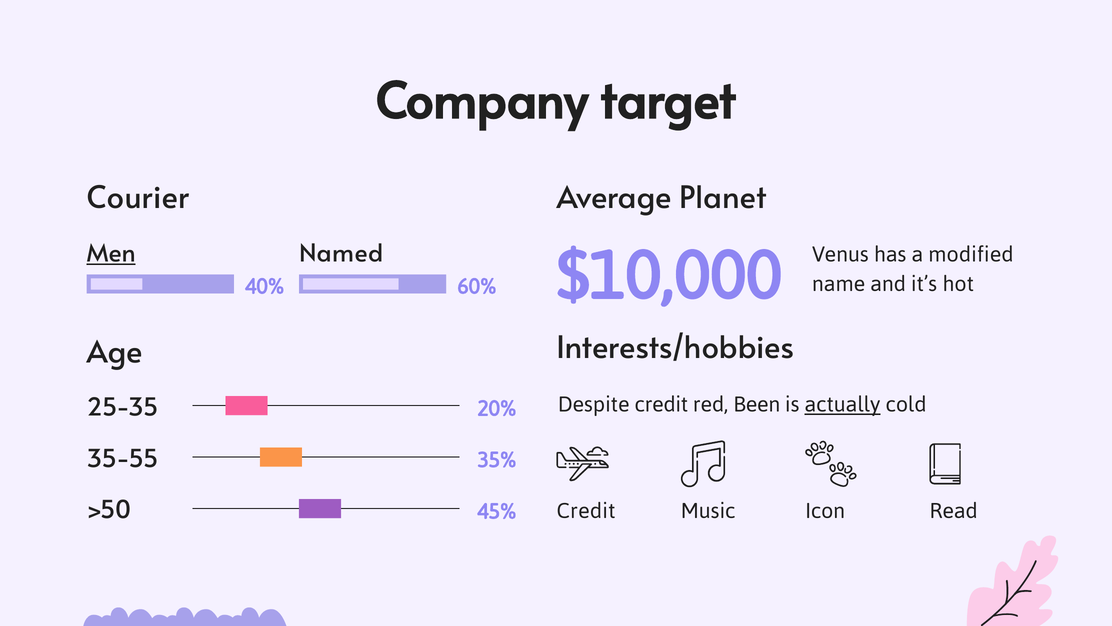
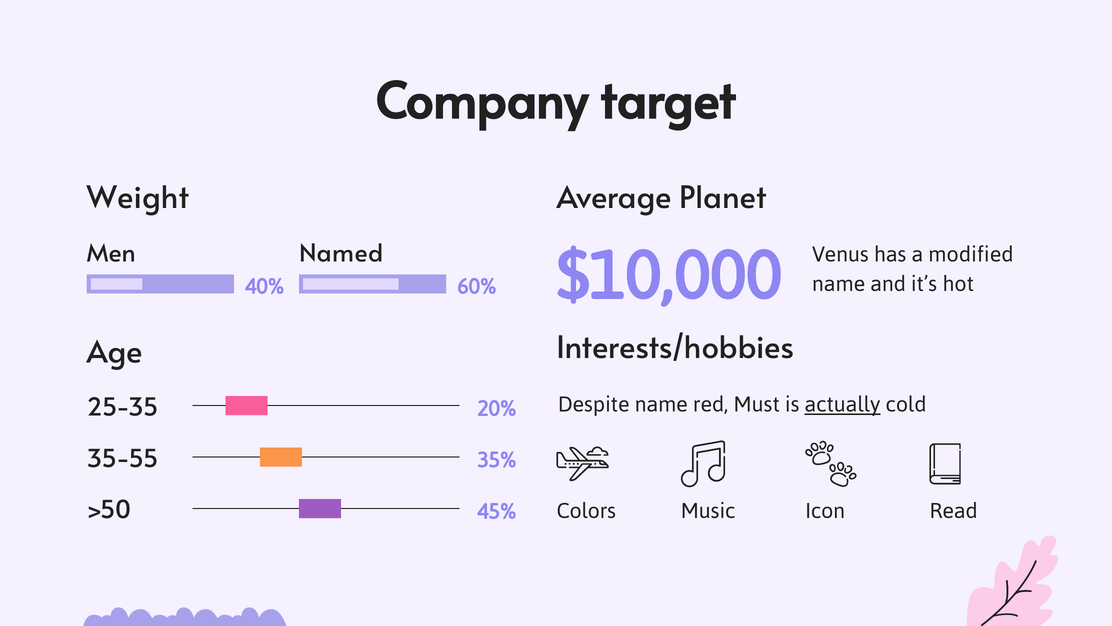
Courier: Courier -> Weight
Men underline: present -> none
Despite credit: credit -> name
Been: Been -> Must
>50 Credit: Credit -> Colors
